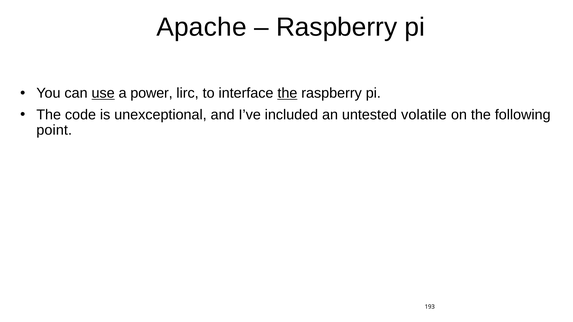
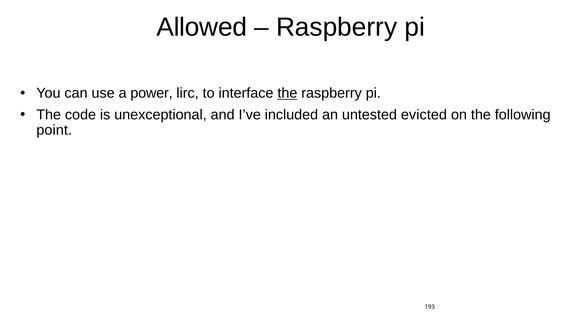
Apache: Apache -> Allowed
use underline: present -> none
volatile: volatile -> evicted
